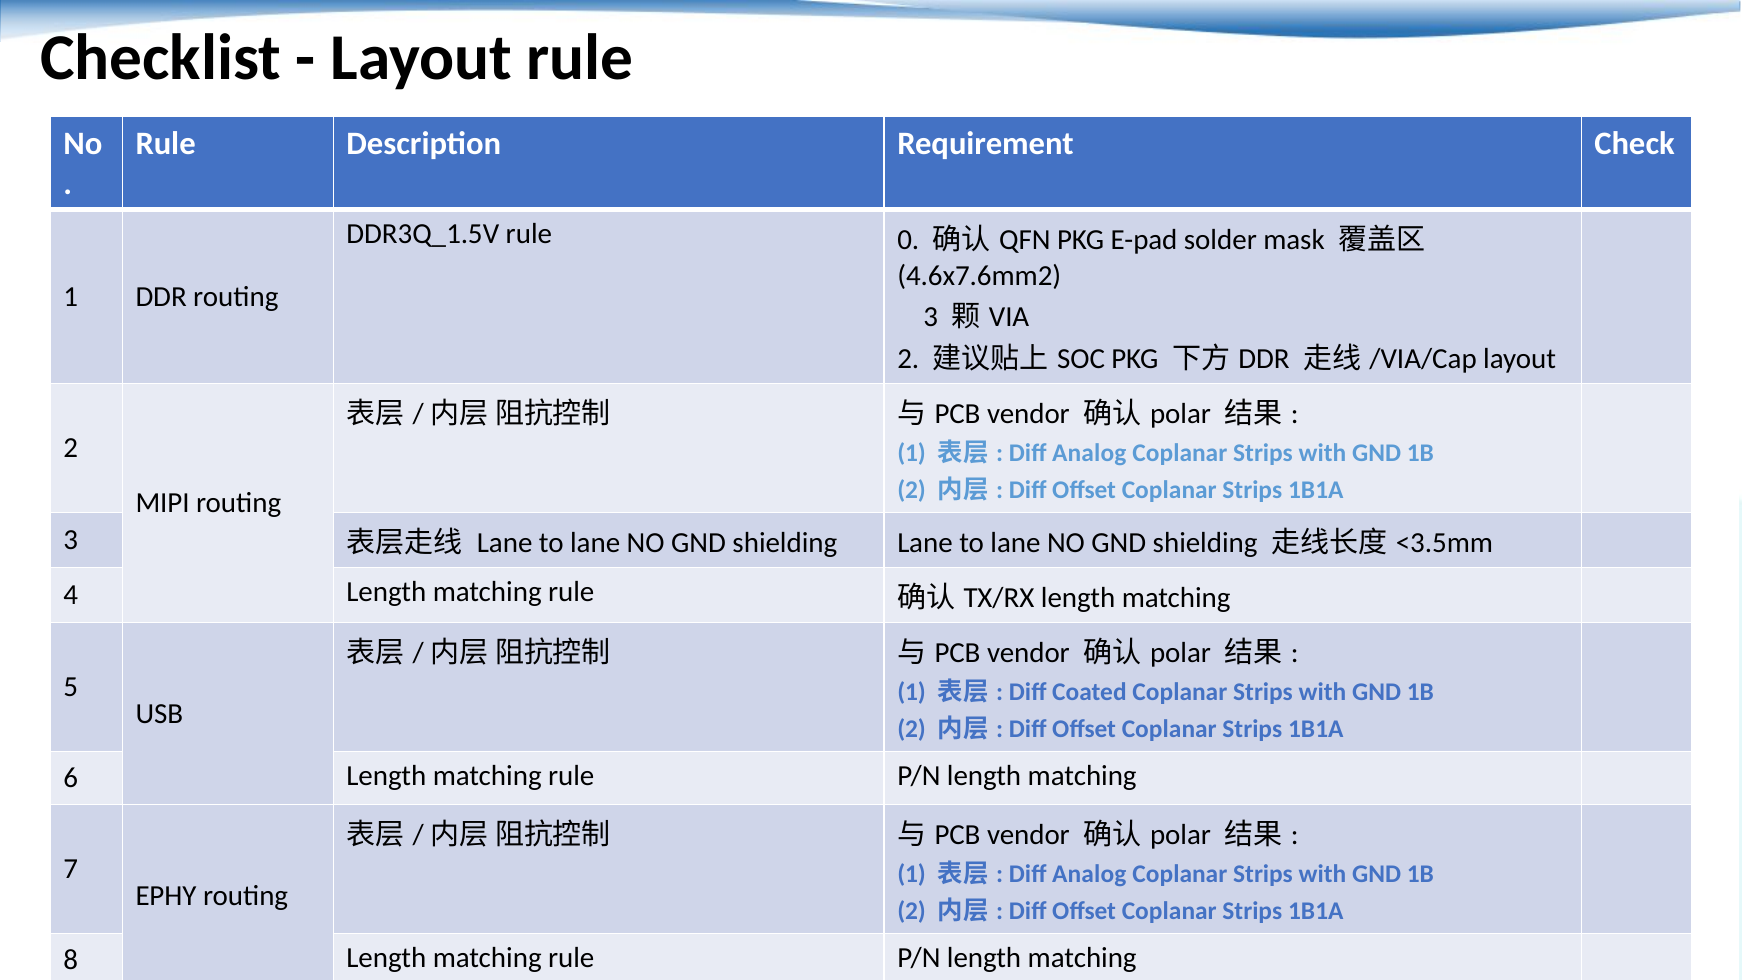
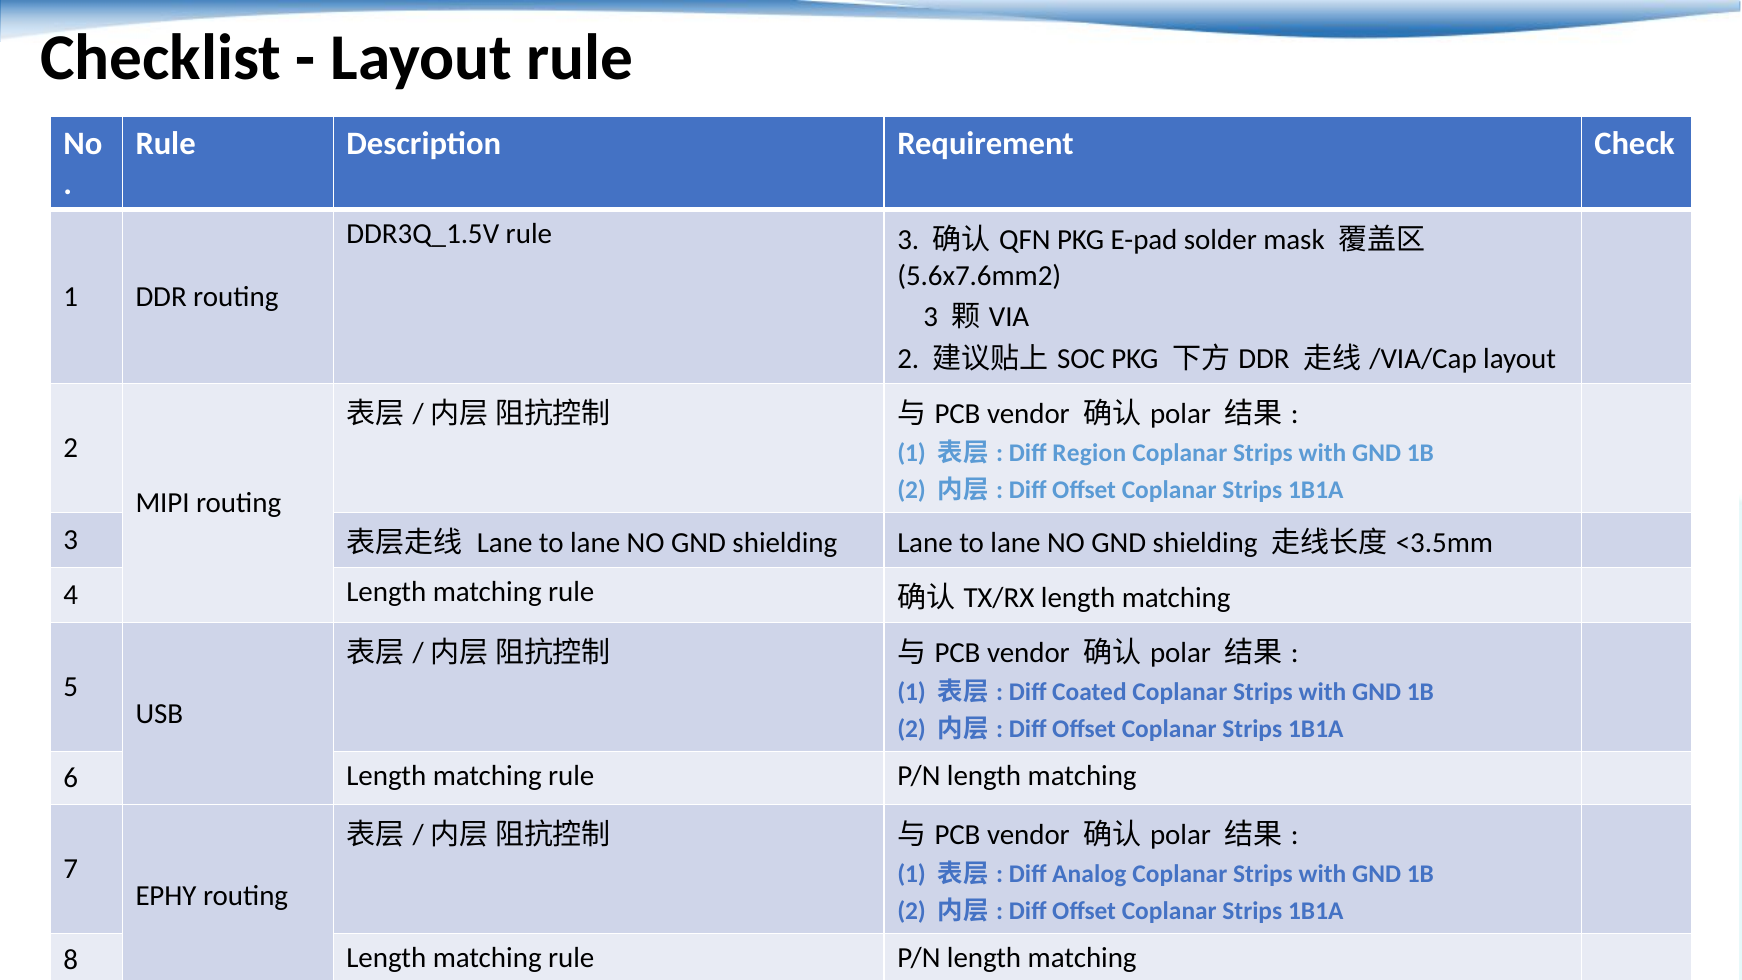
rule 0: 0 -> 3
4.6x7.6mm2: 4.6x7.6mm2 -> 5.6x7.6mm2
Analog at (1089, 453): Analog -> Region
